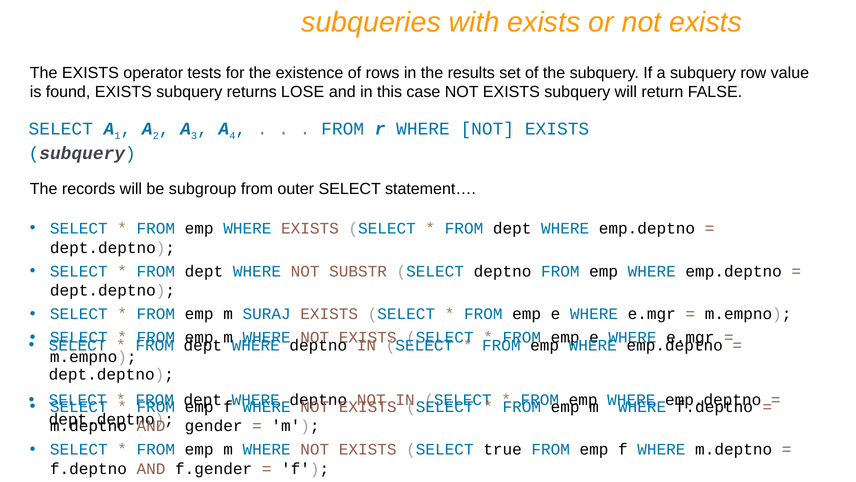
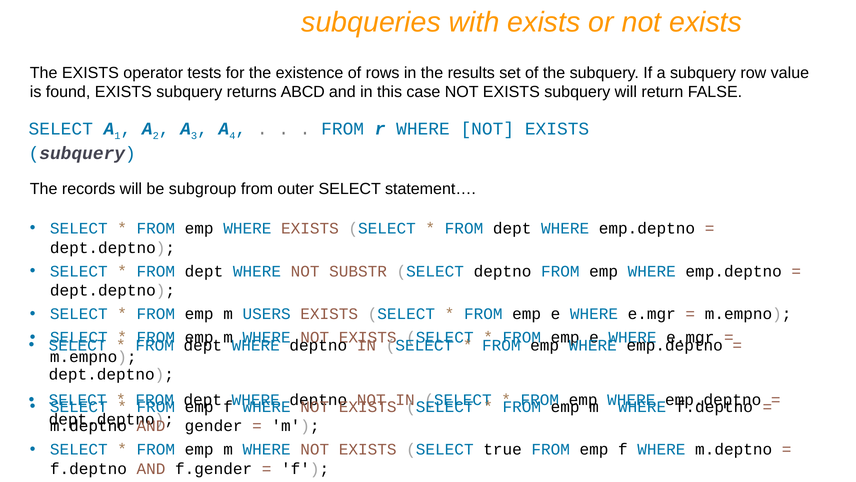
LOSE: LOSE -> ABCD
SURAJ: SURAJ -> USERS
